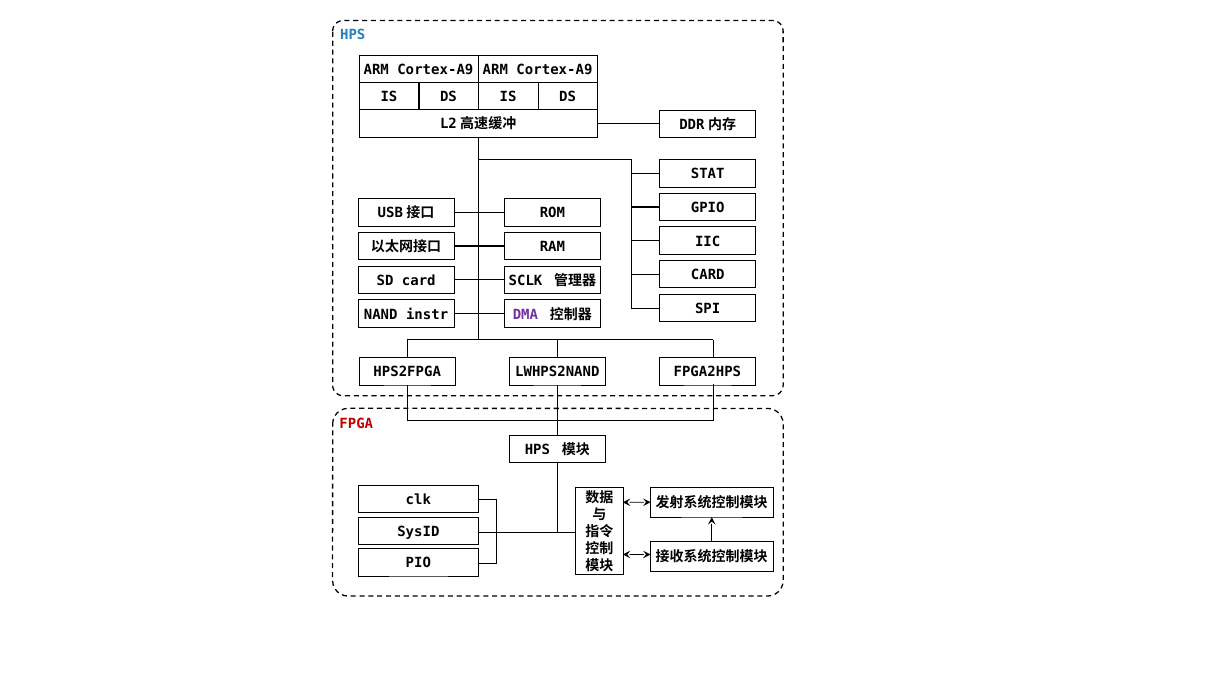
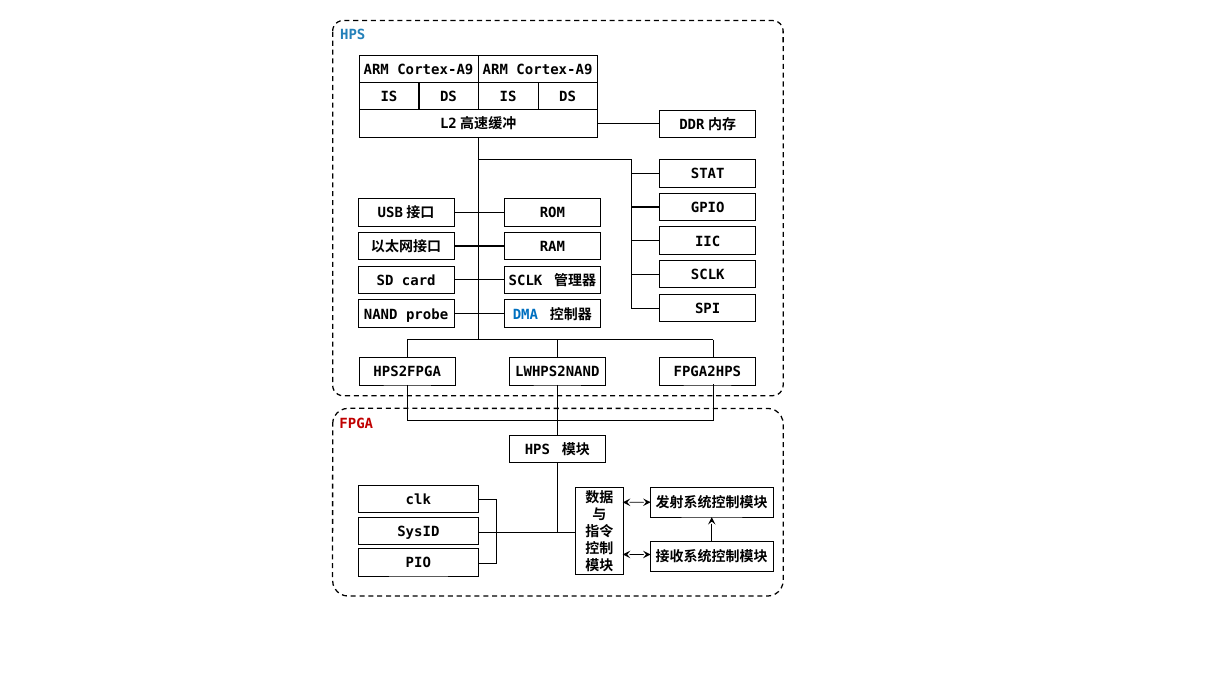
CARD at (708, 275): CARD -> SCLK
instr: instr -> probe
DMA colour: purple -> blue
